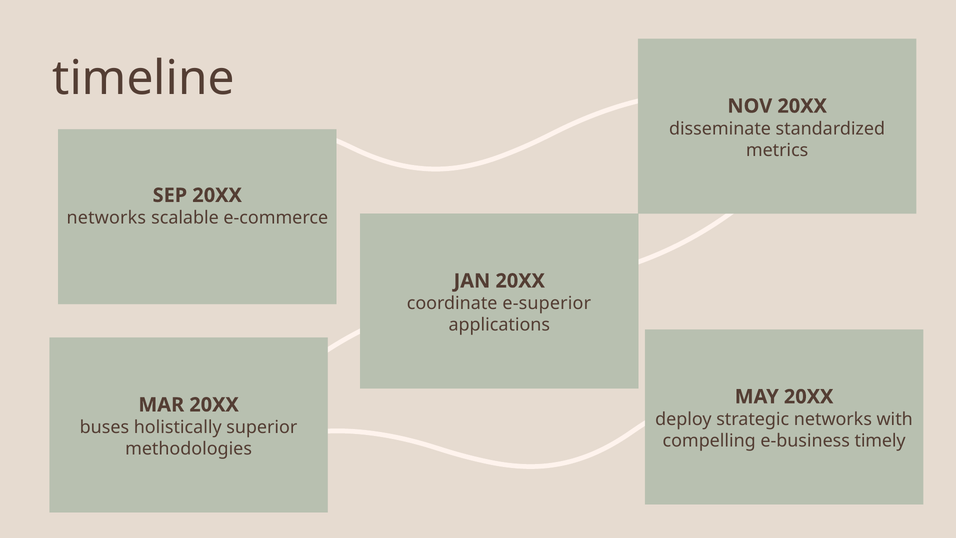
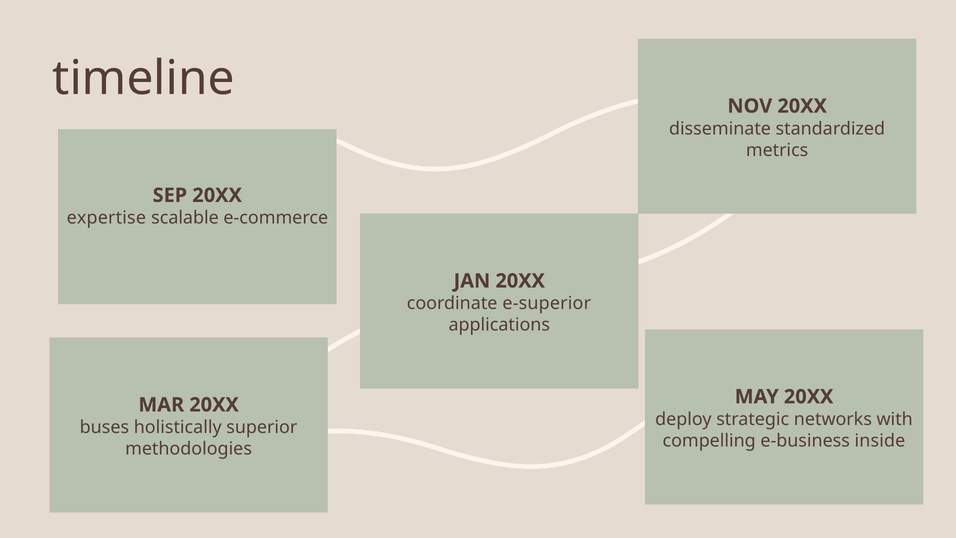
networks at (106, 218): networks -> expertise
timely: timely -> inside
